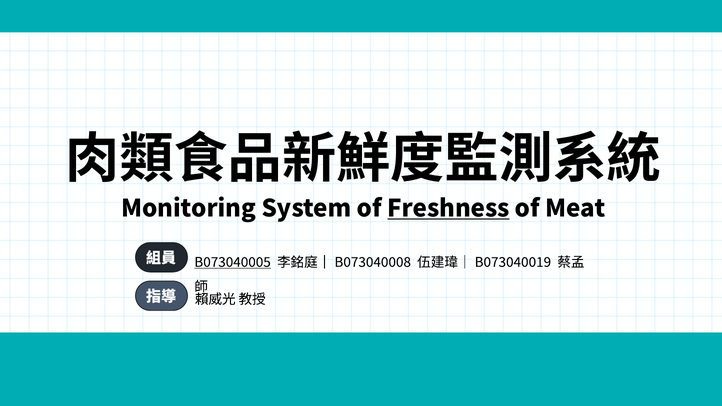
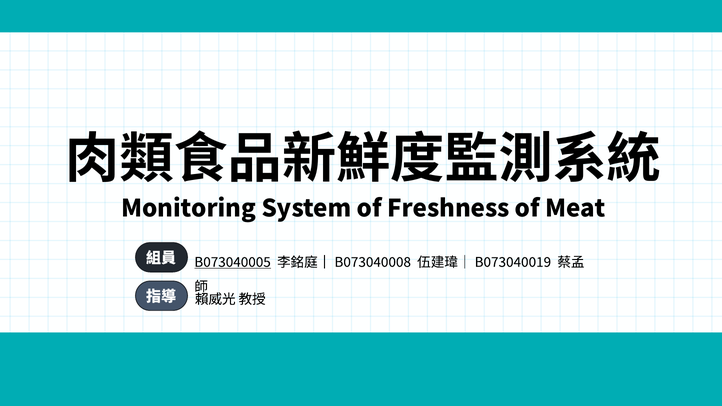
Freshness underline: present -> none
